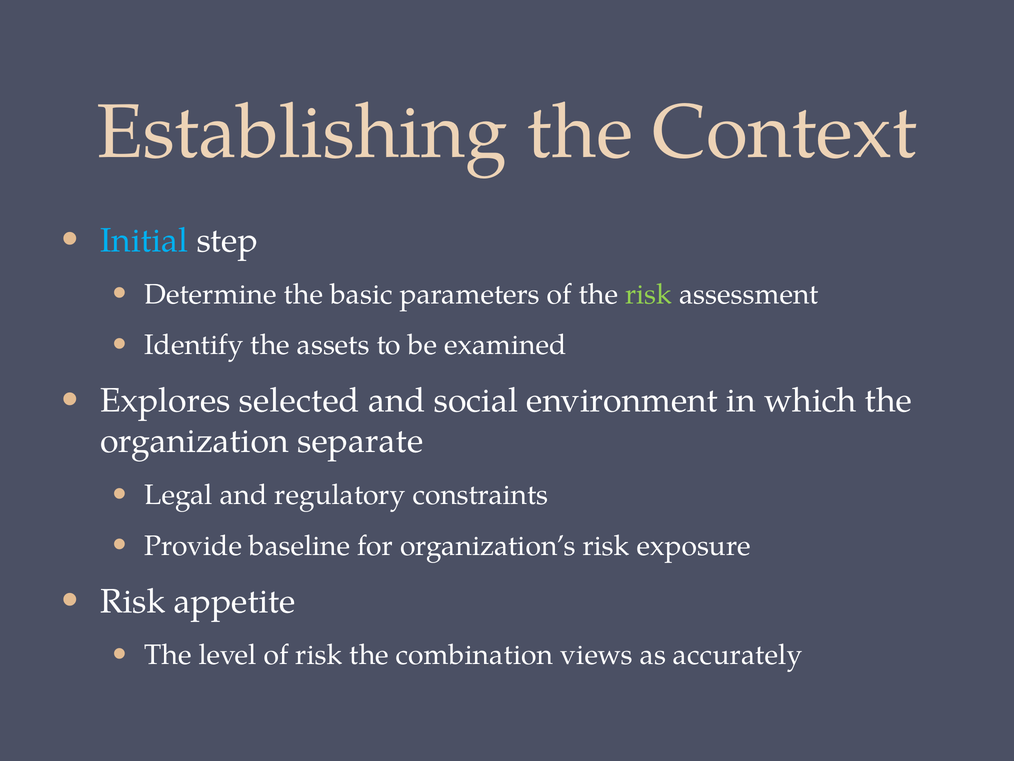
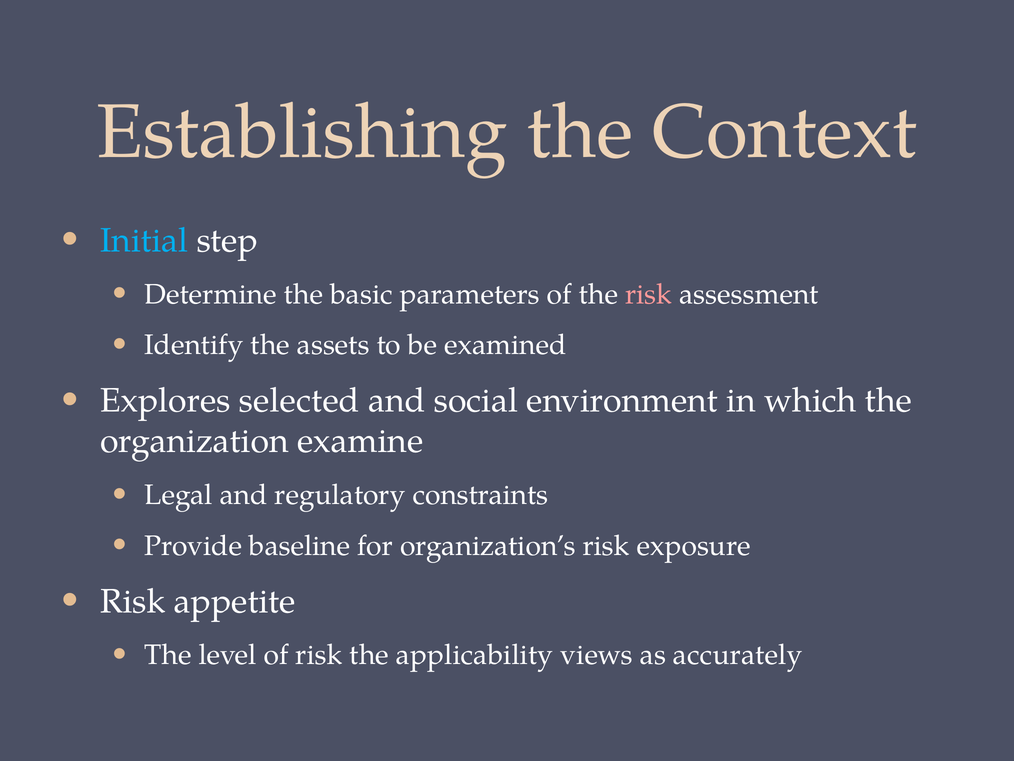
risk at (649, 294) colour: light green -> pink
separate: separate -> examine
combination: combination -> applicability
